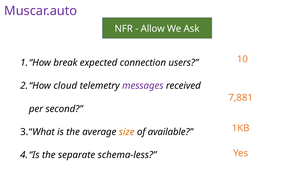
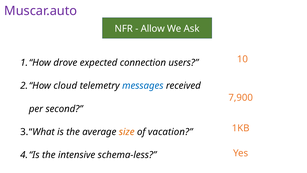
break: break -> drove
messages colour: purple -> blue
7,881: 7,881 -> 7,900
available: available -> vacation
separate: separate -> intensive
